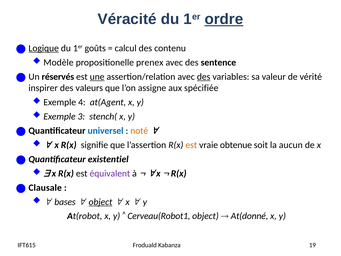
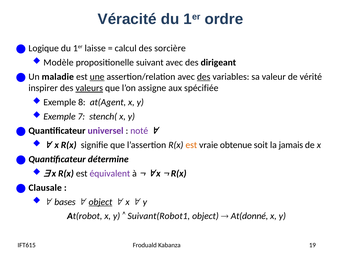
ordre underline: present -> none
Logique underline: present -> none
goûts: goûts -> laisse
contenu: contenu -> sorcière
prenex: prenex -> suivant
sentence: sentence -> dirigeant
réservés: réservés -> maladie
valeurs underline: none -> present
4: 4 -> 8
3: 3 -> 7
universel colour: blue -> purple
noté colour: orange -> purple
aucun: aucun -> jamais
existentiel: existentiel -> détermine
Cerveau(Robot1: Cerveau(Robot1 -> Suivant(Robot1
